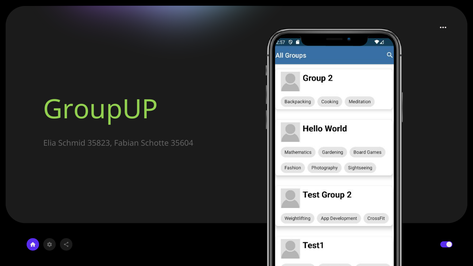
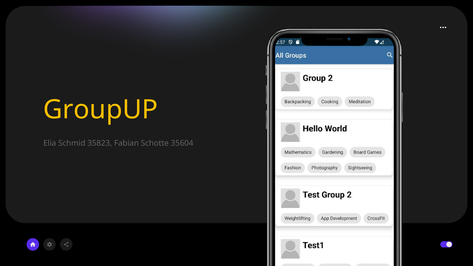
GroupUP colour: light green -> yellow
